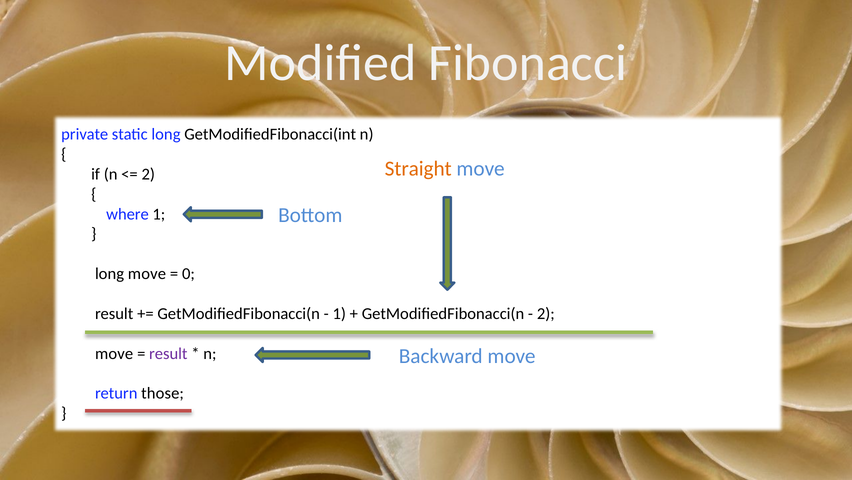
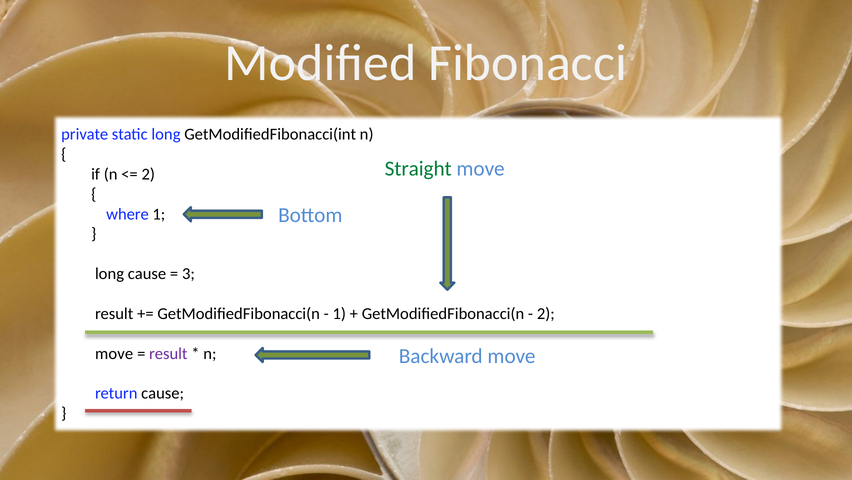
Straight colour: orange -> green
long move: move -> cause
0: 0 -> 3
return those: those -> cause
